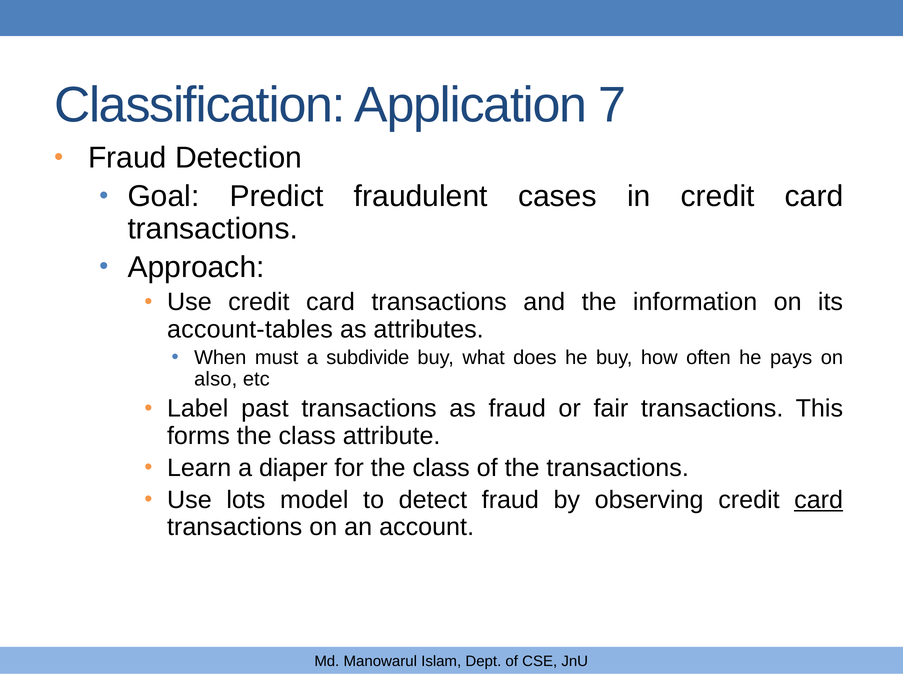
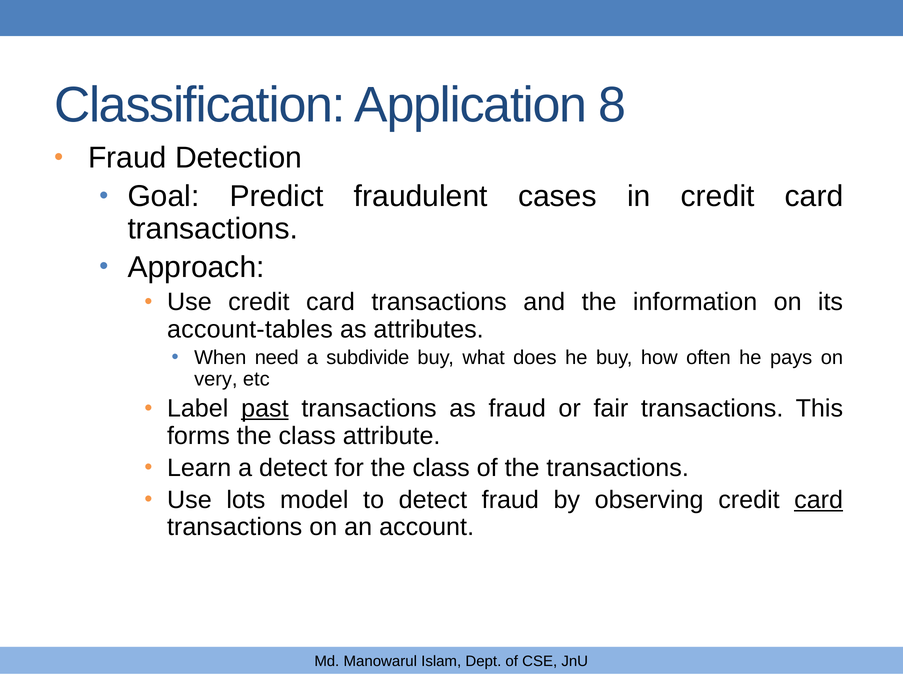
7: 7 -> 8
must: must -> need
also: also -> very
past underline: none -> present
a diaper: diaper -> detect
